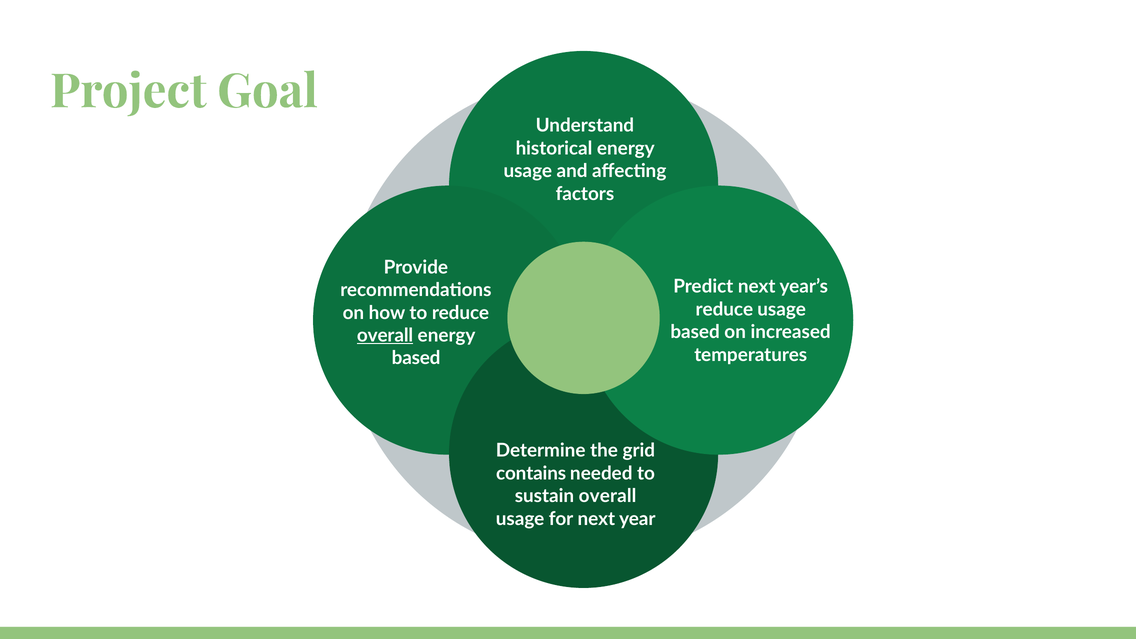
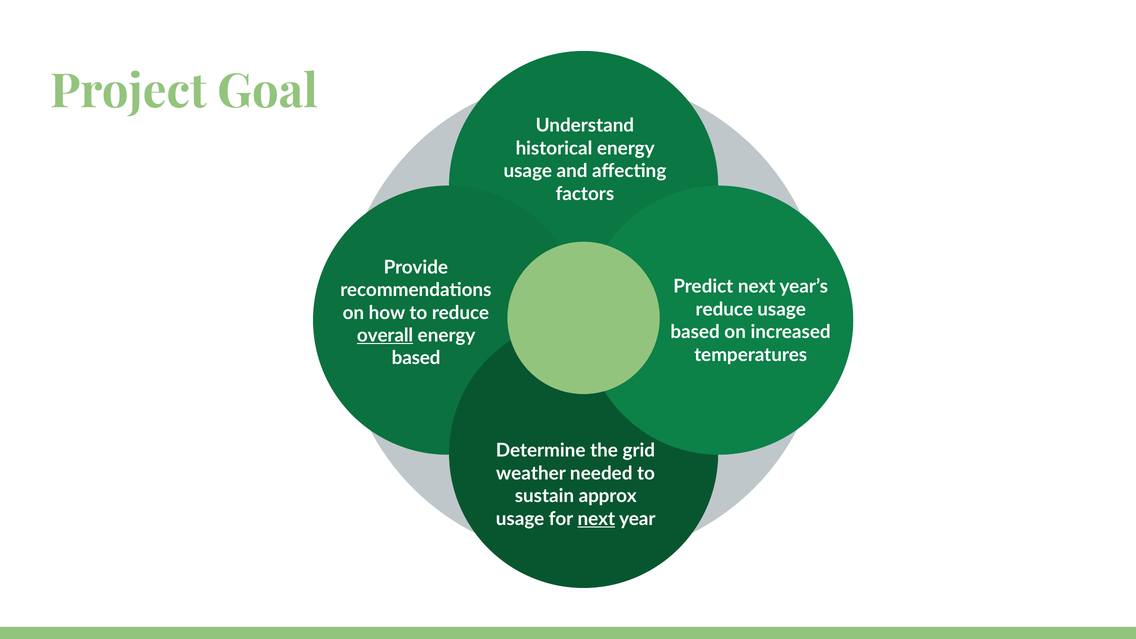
contains: contains -> weather
sustain overall: overall -> approx
next at (596, 519) underline: none -> present
